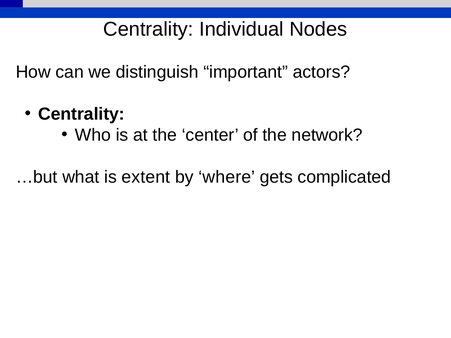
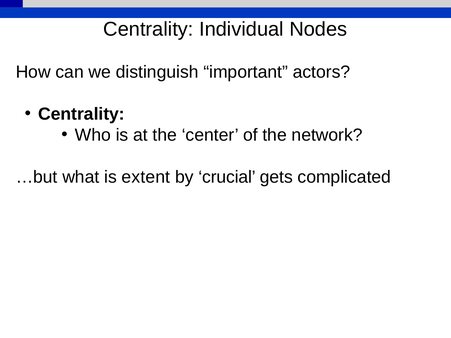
where: where -> crucial
